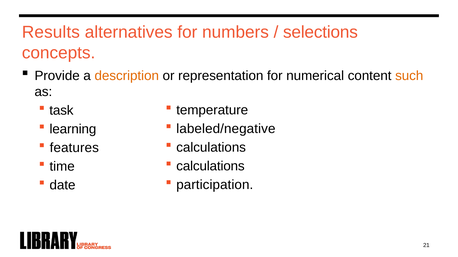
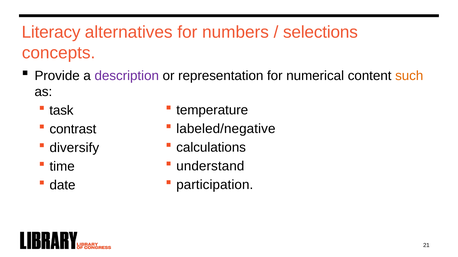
Results: Results -> Literacy
description colour: orange -> purple
learning: learning -> contrast
features: features -> diversify
calculations at (210, 167): calculations -> understand
